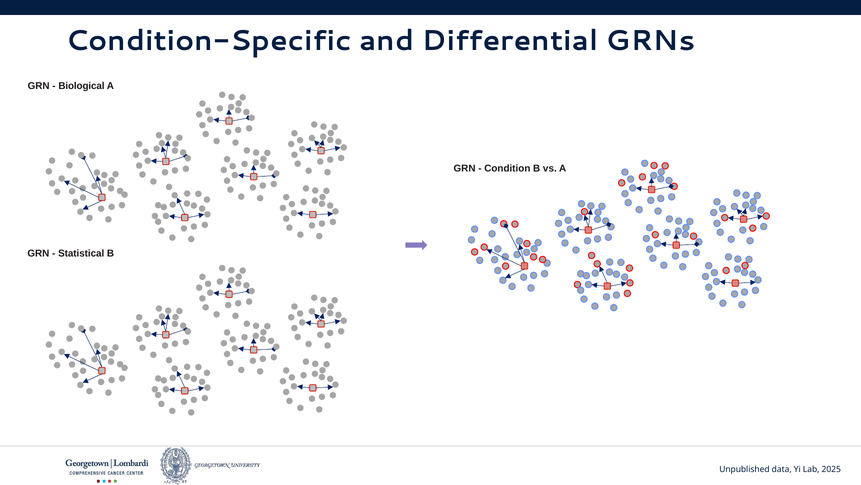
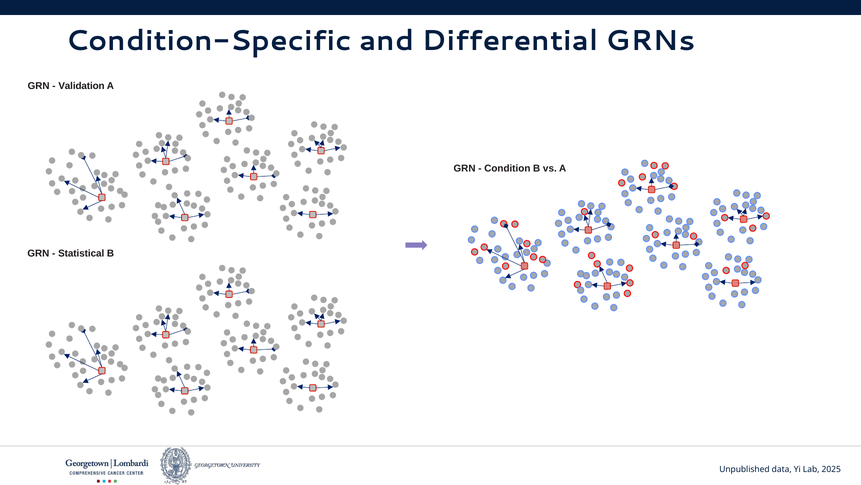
Biological: Biological -> Validation
